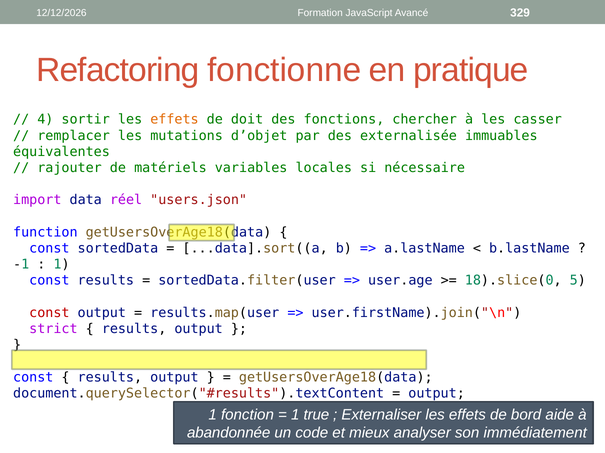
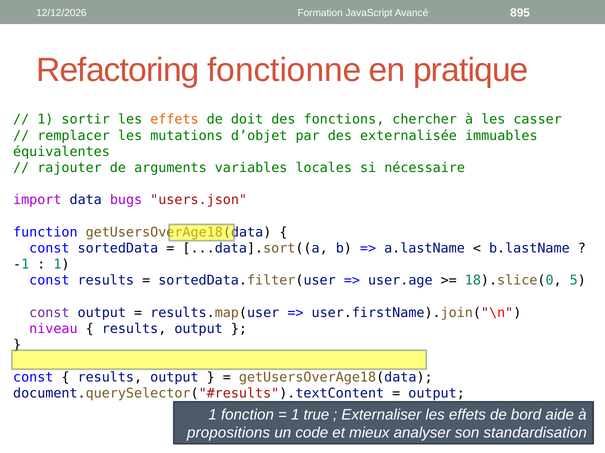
329: 329 -> 895
4 at (45, 120): 4 -> 1
matériels: matériels -> arguments
réel: réel -> bugs
const at (49, 313) colour: red -> purple
strict: strict -> niveau
abandonnée: abandonnée -> propositions
immédiatement: immédiatement -> standardisation
